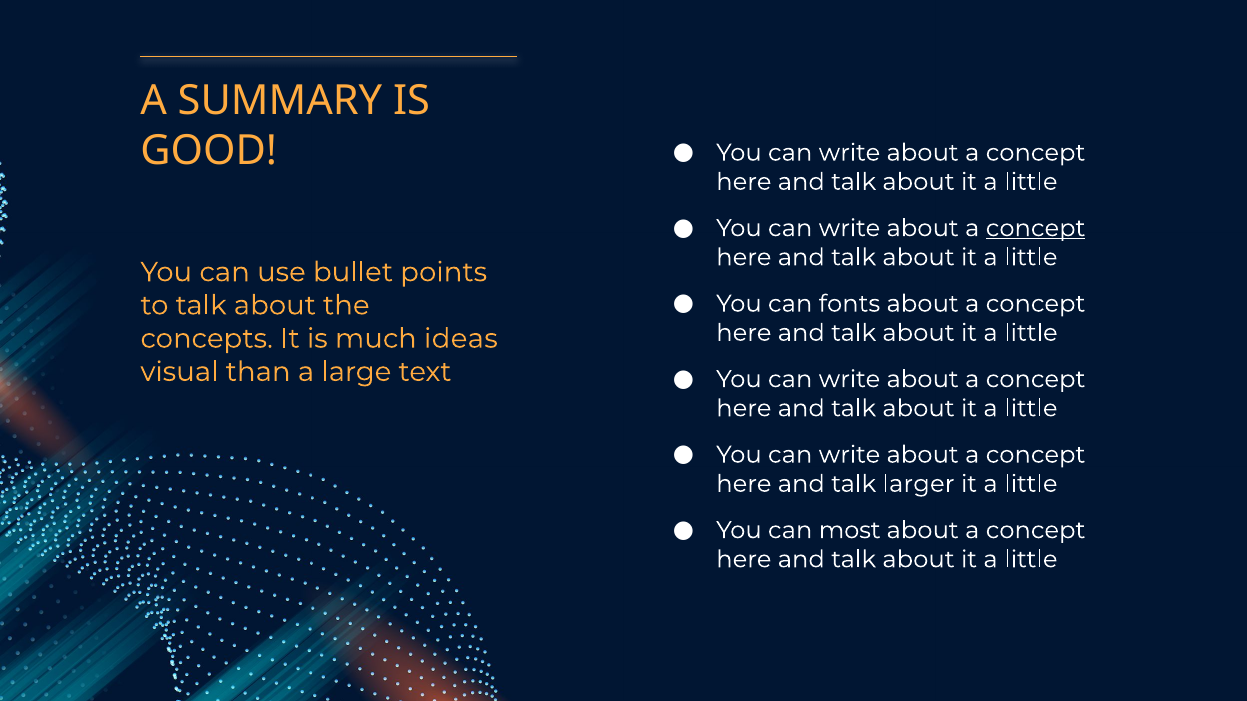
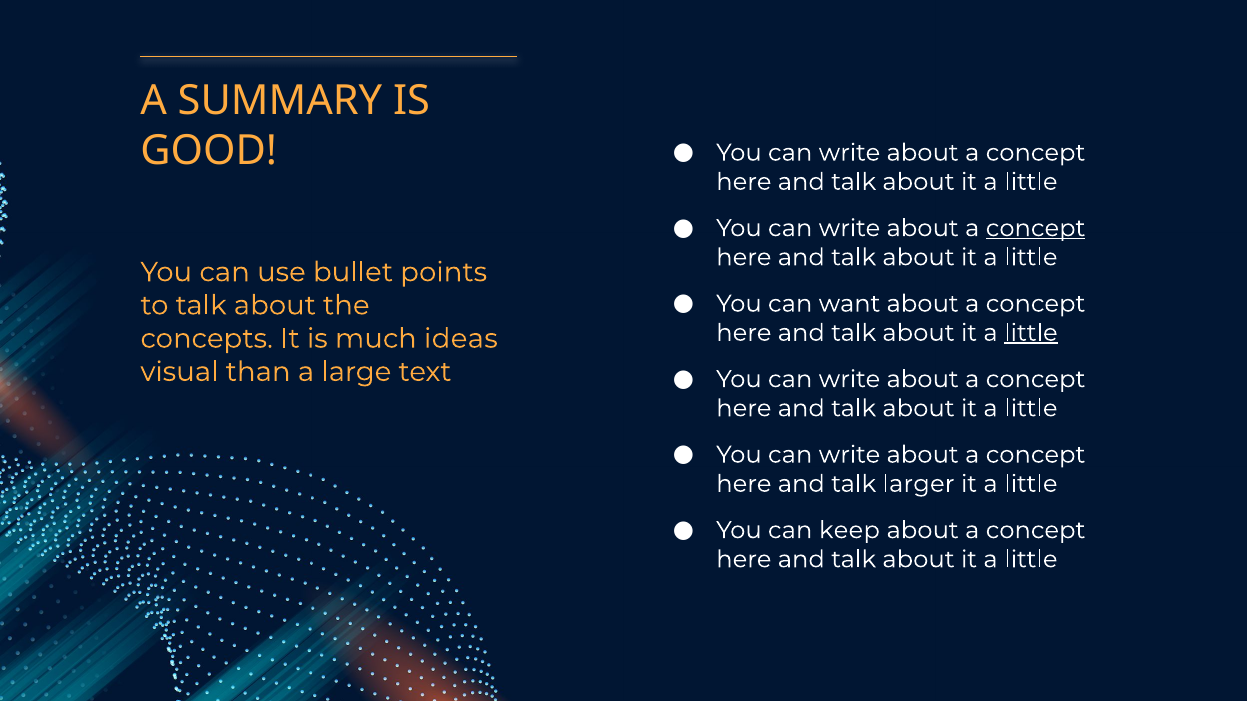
fonts: fonts -> want
little at (1031, 333) underline: none -> present
most: most -> keep
